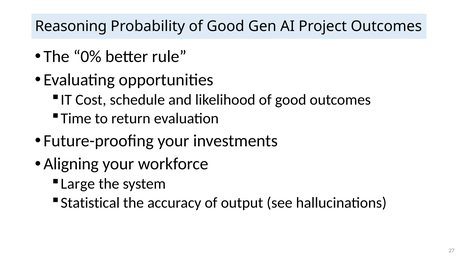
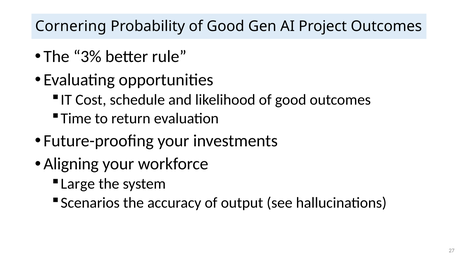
Reasoning: Reasoning -> Cornering
0%: 0% -> 3%
Statistical: Statistical -> Scenarios
